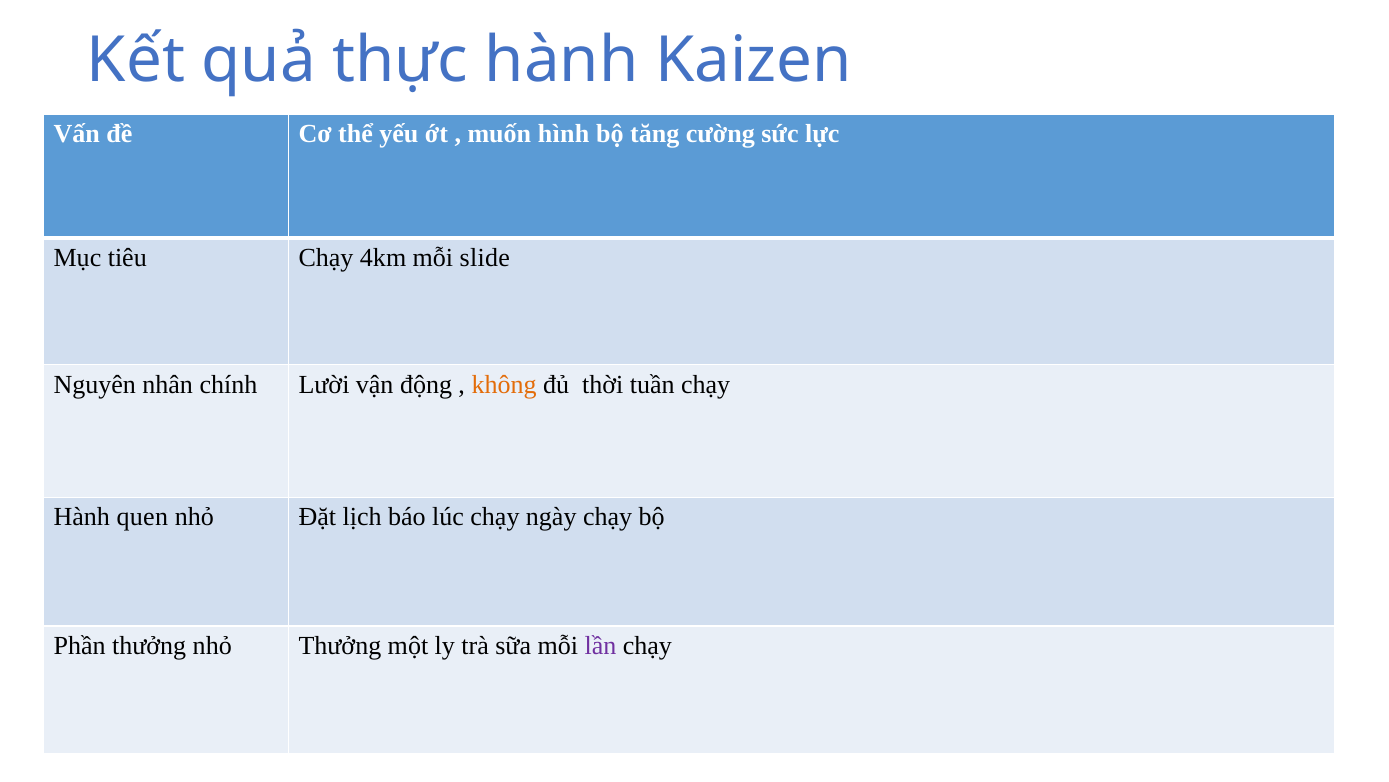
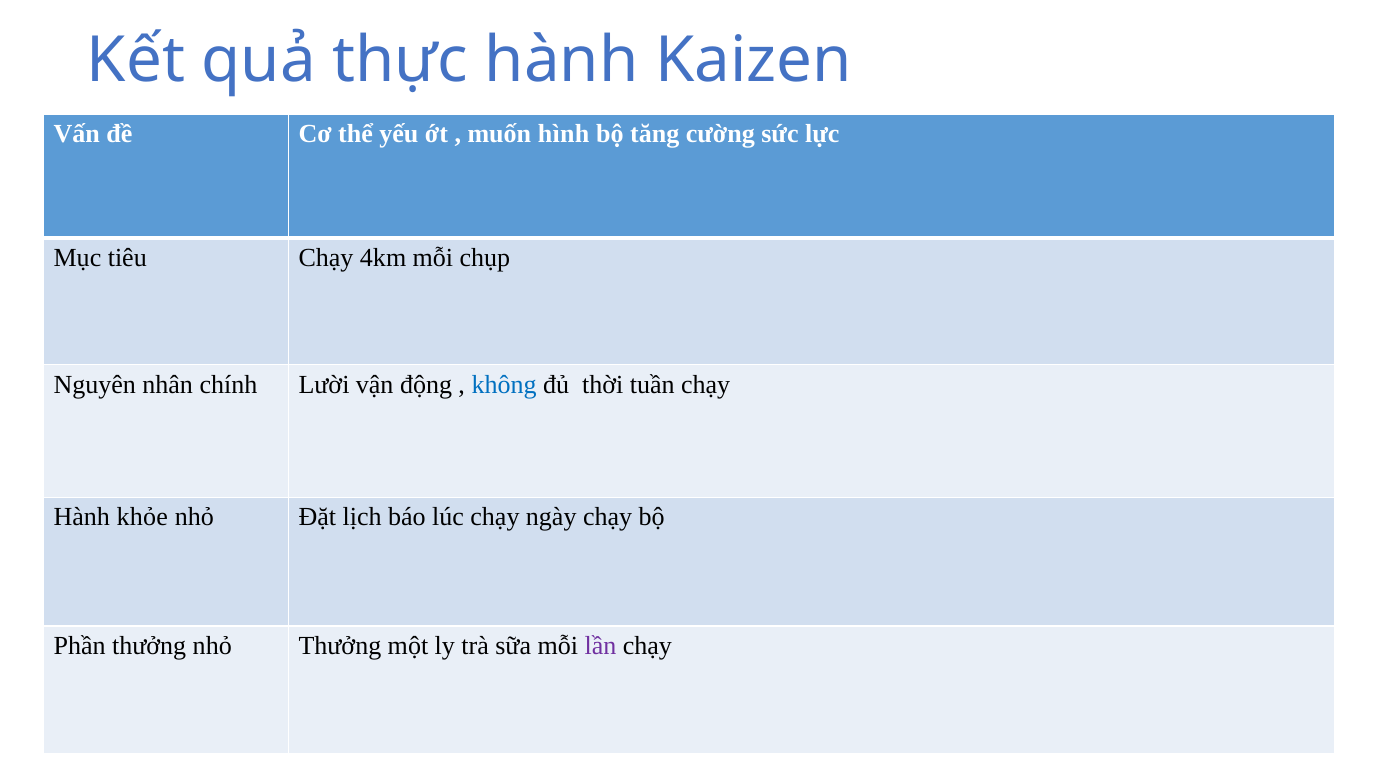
slide: slide -> chụp
không colour: orange -> blue
quen: quen -> khỏe
